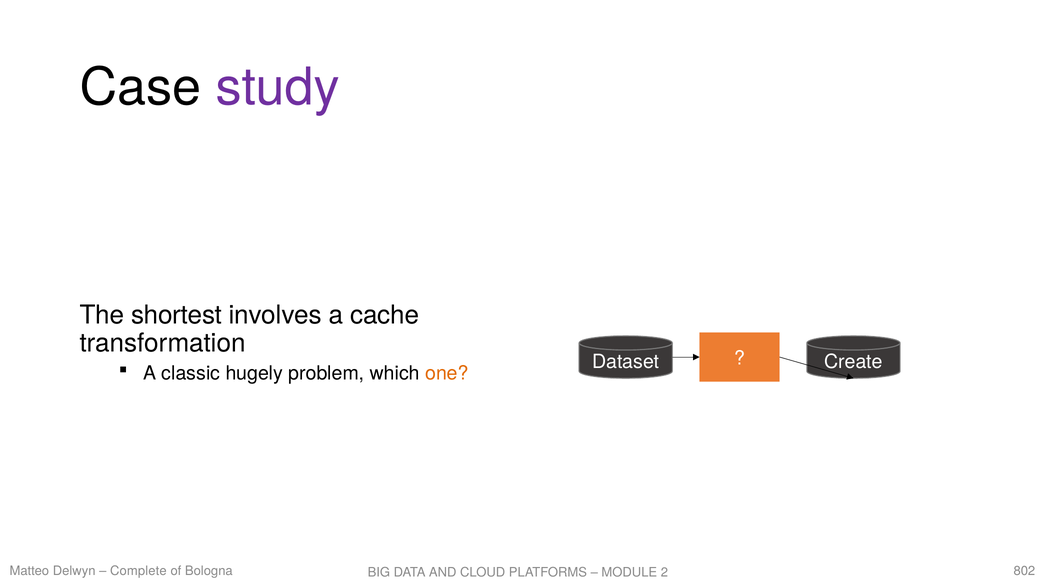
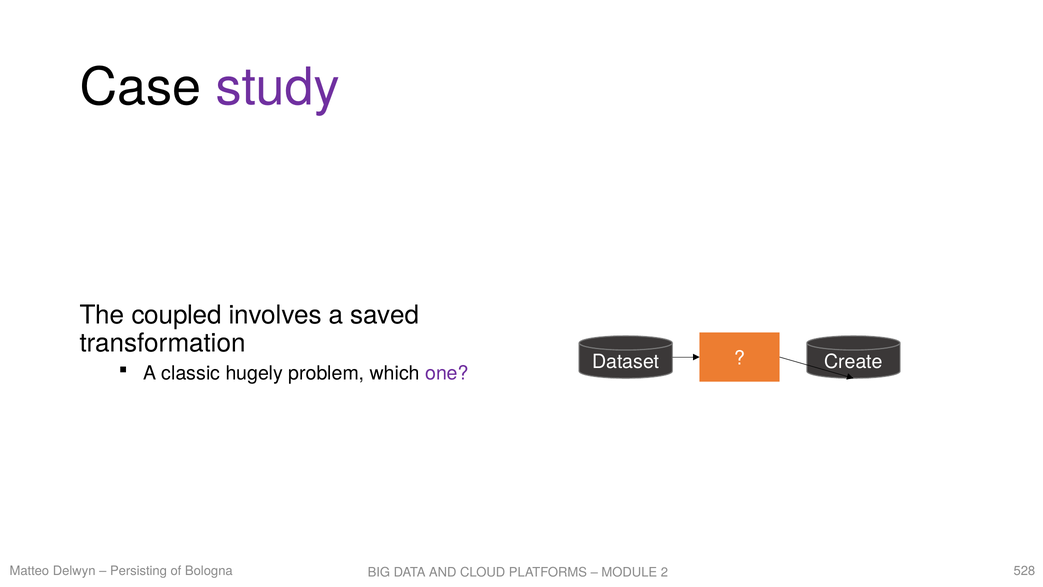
shortest: shortest -> coupled
cache: cache -> saved
one colour: orange -> purple
Complete: Complete -> Persisting
802: 802 -> 528
